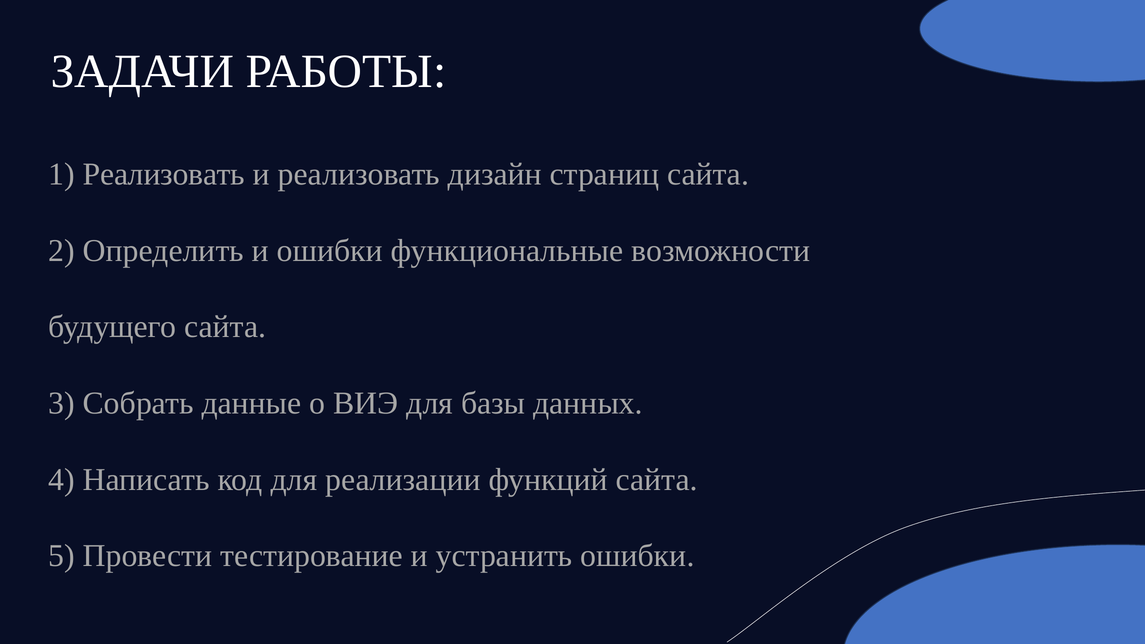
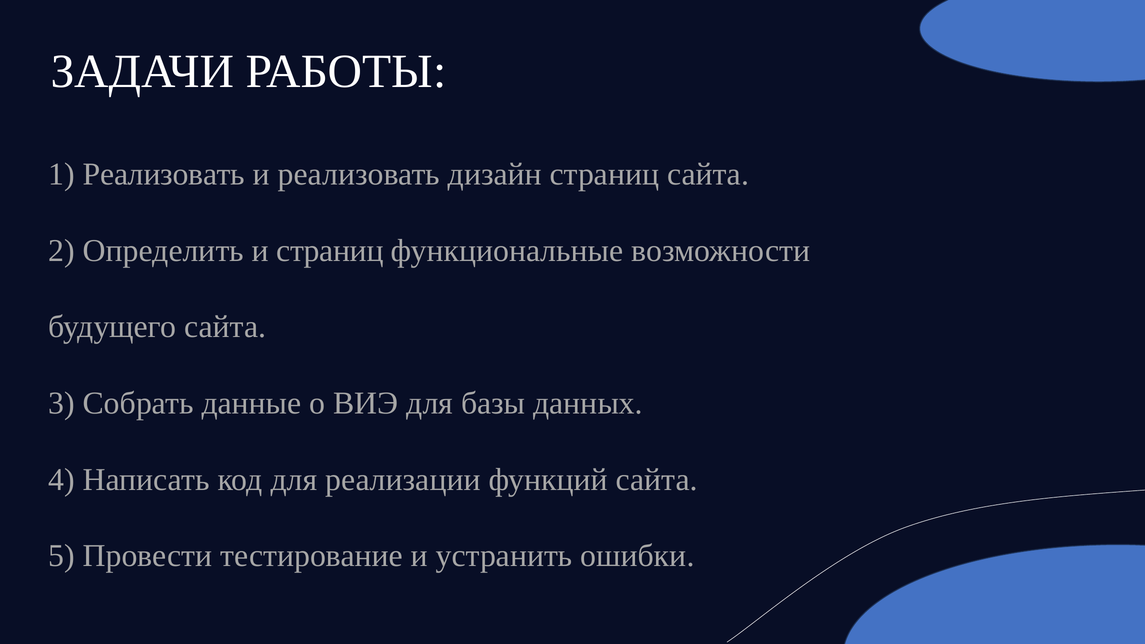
и ошибки: ошибки -> страниц
